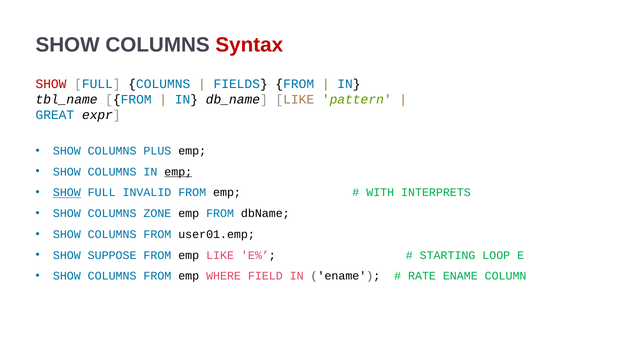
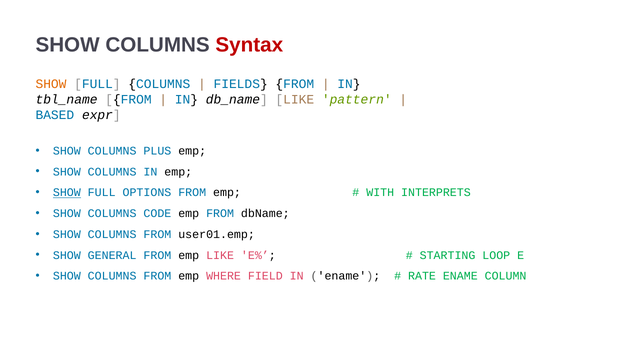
SHOW at (51, 84) colour: red -> orange
GREAT: GREAT -> BASED
emp at (178, 172) underline: present -> none
INVALID: INVALID -> OPTIONS
ZONE: ZONE -> CODE
SUPPOSE: SUPPOSE -> GENERAL
